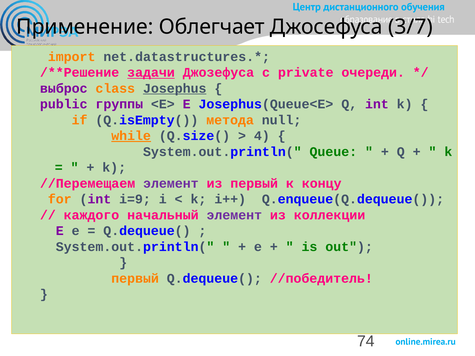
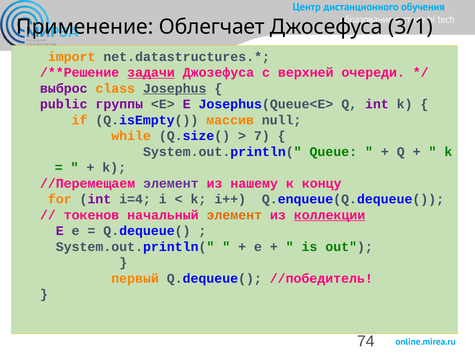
3/7: 3/7 -> 3/1
private: private -> верхней
метода: метода -> массив
while underline: present -> none
4: 4 -> 7
из первый: первый -> нашему
i=9: i=9 -> i=4
каждого: каждого -> токенов
элемент at (234, 215) colour: purple -> orange
коллекции underline: none -> present
